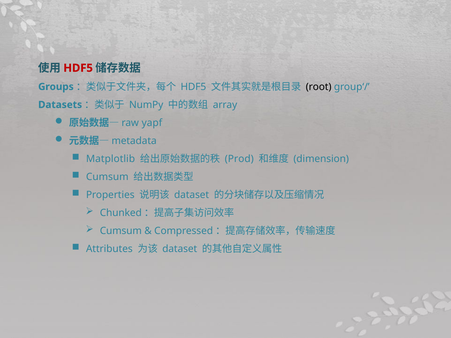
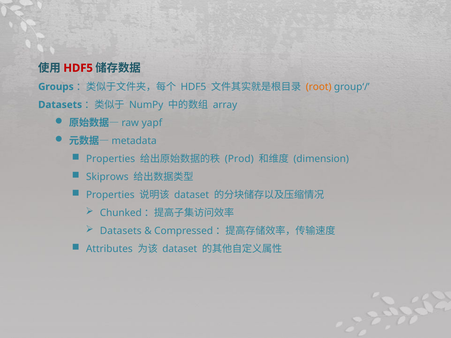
root colour: black -> orange
Matplotlib at (111, 159): Matplotlib -> Properties
Cumsum at (107, 177): Cumsum -> Skiprows
Cumsum at (121, 231): Cumsum -> Datasets
